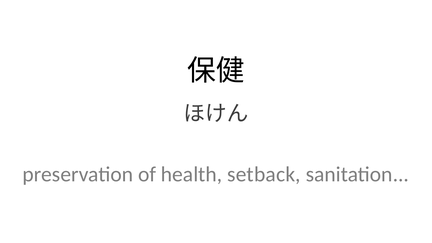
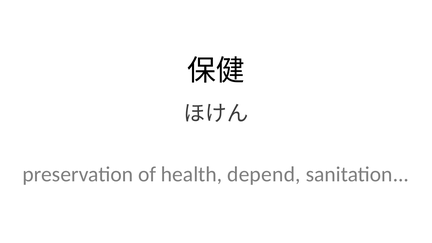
setback: setback -> depend
